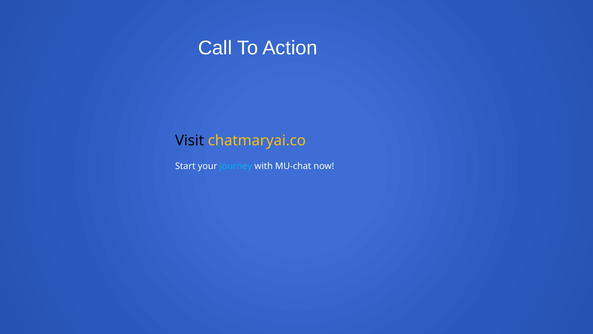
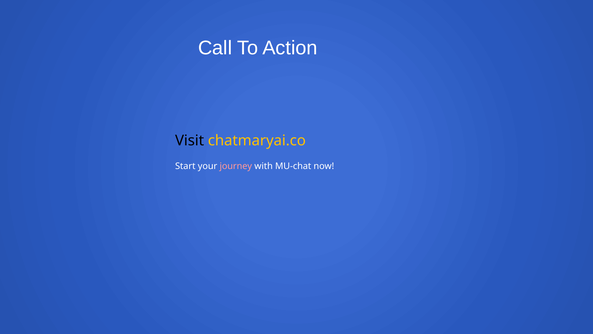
journey colour: light blue -> pink
